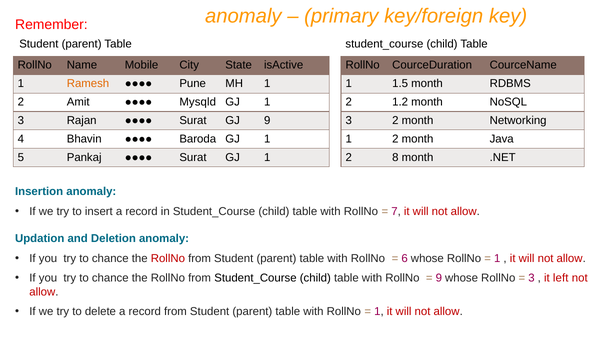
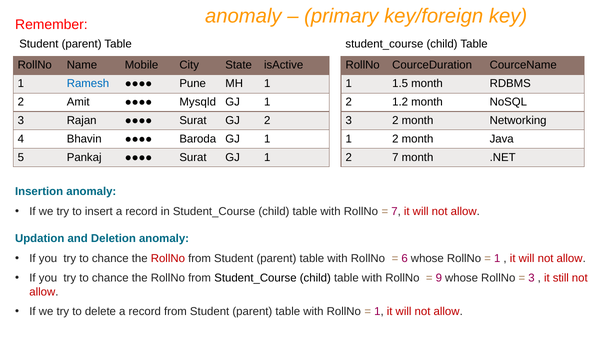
Ramesh colour: orange -> blue
GJ 9: 9 -> 2
2 8: 8 -> 7
left: left -> still
